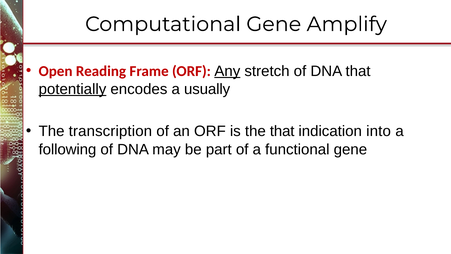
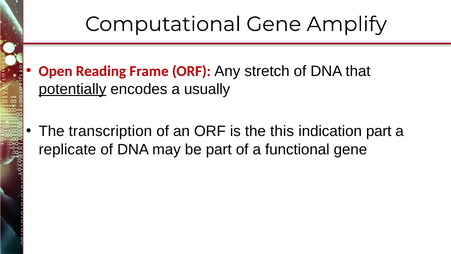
Any underline: present -> none
the that: that -> this
indication into: into -> part
following: following -> replicate
